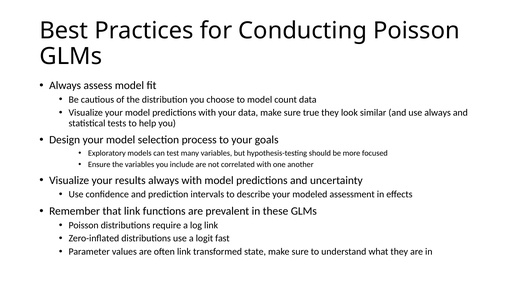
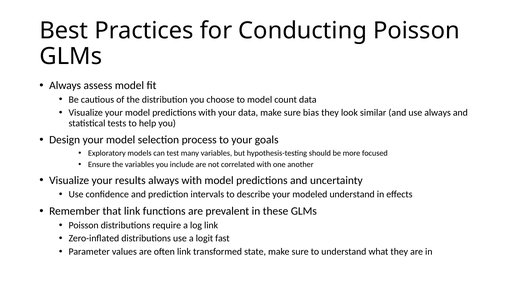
true: true -> bias
modeled assessment: assessment -> understand
